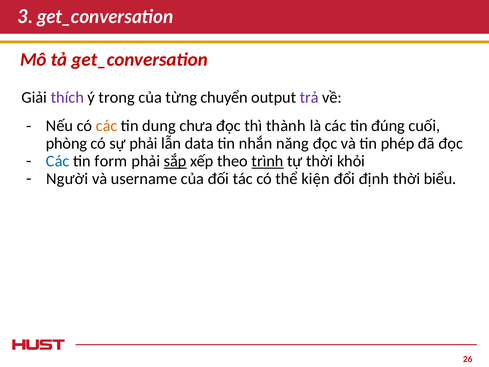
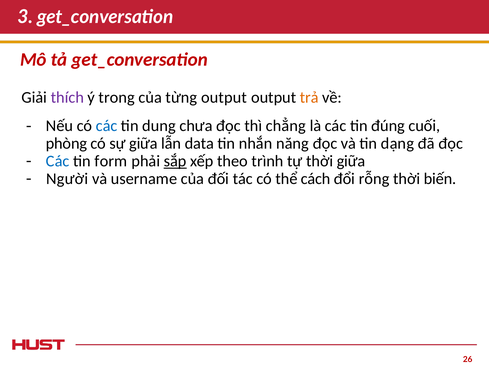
từng chuyển: chuyển -> output
trả colour: purple -> orange
các at (107, 126) colour: orange -> blue
thành: thành -> chẳng
sự phải: phải -> giữa
phép: phép -> dạng
trình underline: present -> none
thời khỏi: khỏi -> giữa
kiện: kiện -> cách
định: định -> rỗng
biểu: biểu -> biến
